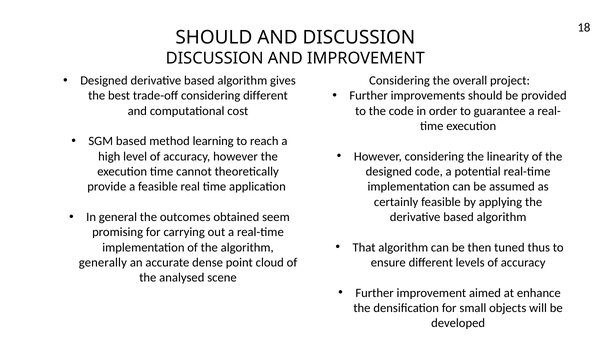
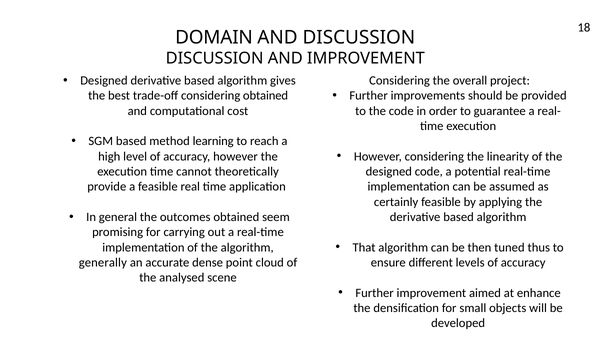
SHOULD at (214, 37): SHOULD -> DOMAIN
considering different: different -> obtained
